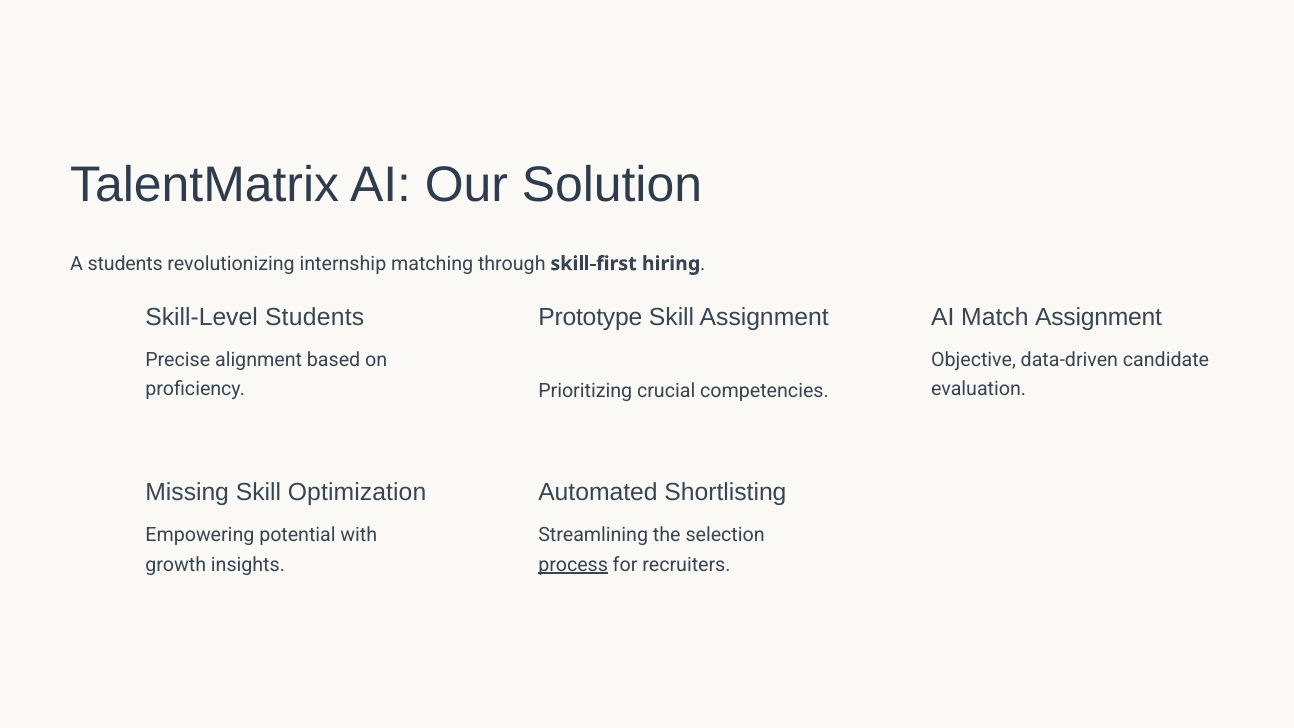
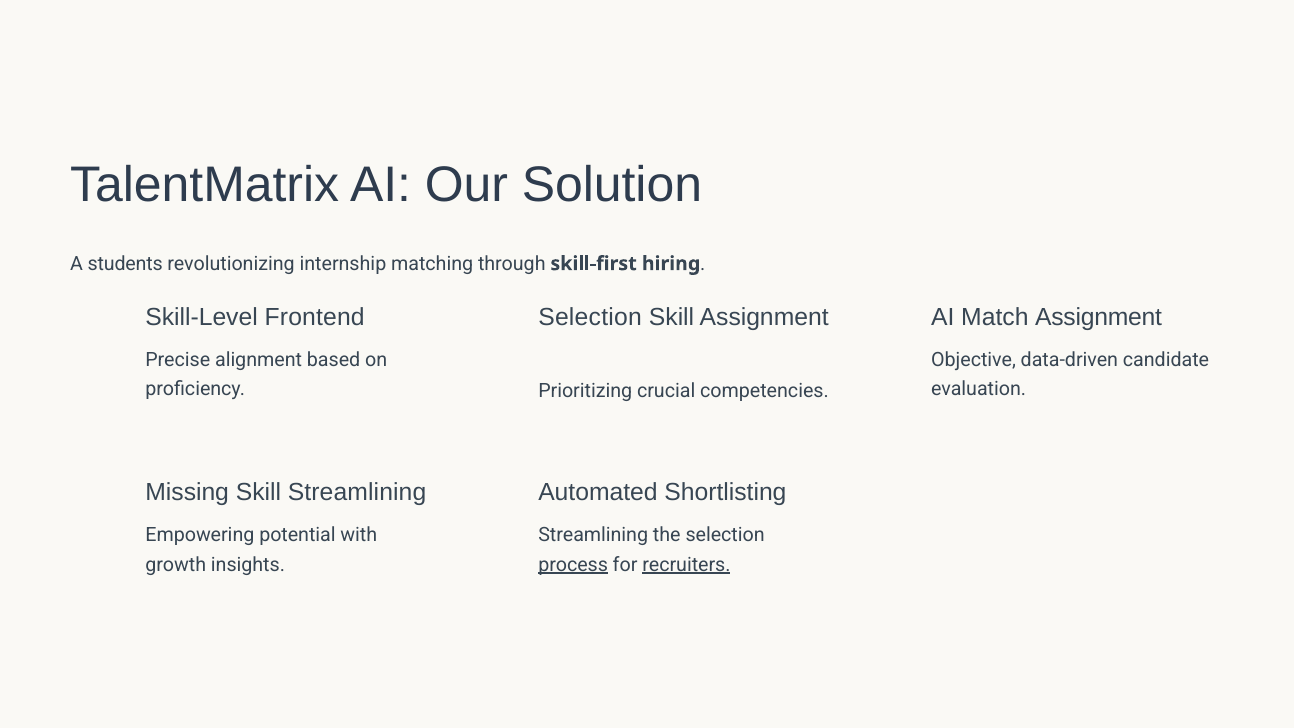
Skill-Level Students: Students -> Frontend
Prototype at (590, 317): Prototype -> Selection
Skill Optimization: Optimization -> Streamlining
recruiters underline: none -> present
